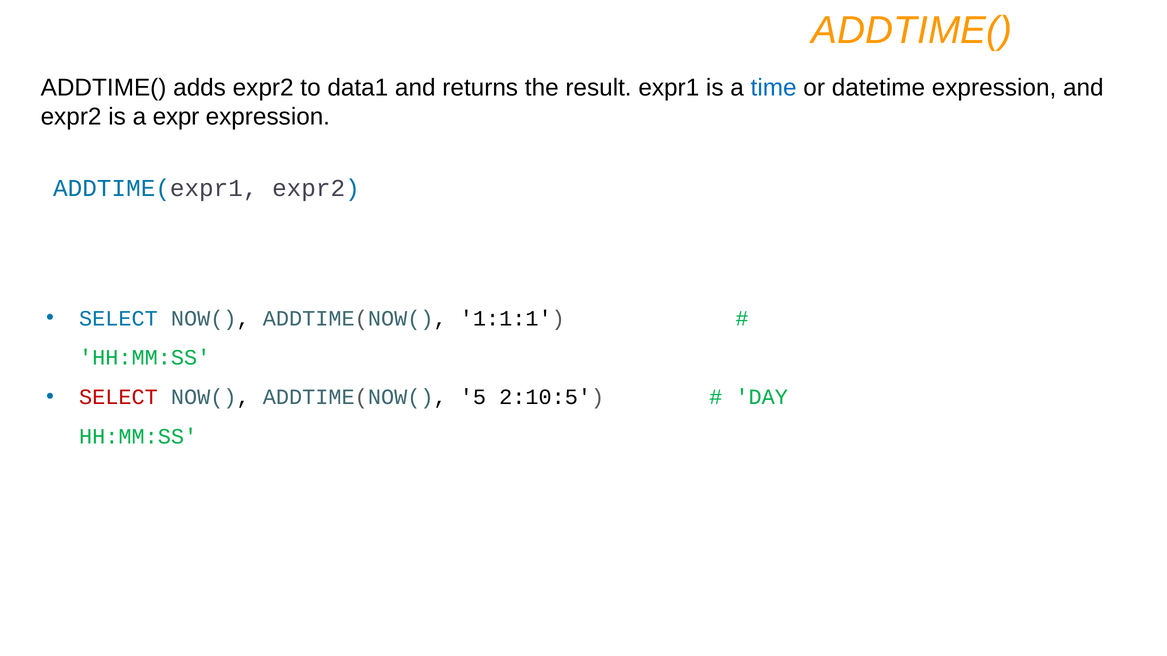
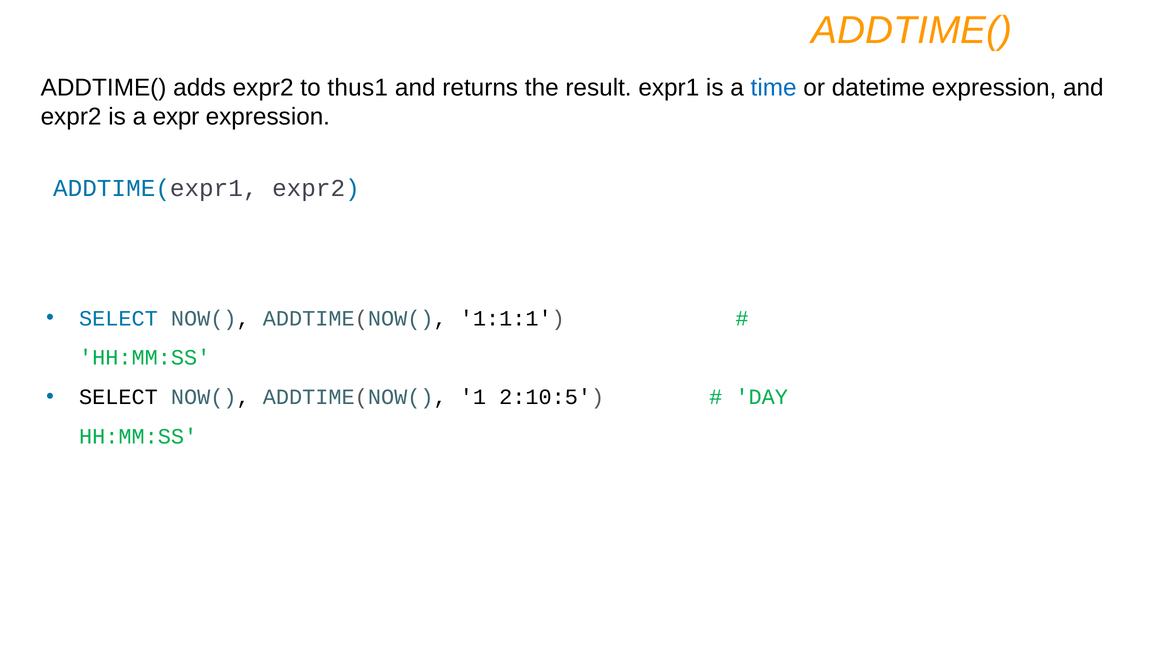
data1: data1 -> thus1
SELECT at (118, 397) colour: red -> black
5: 5 -> 1
